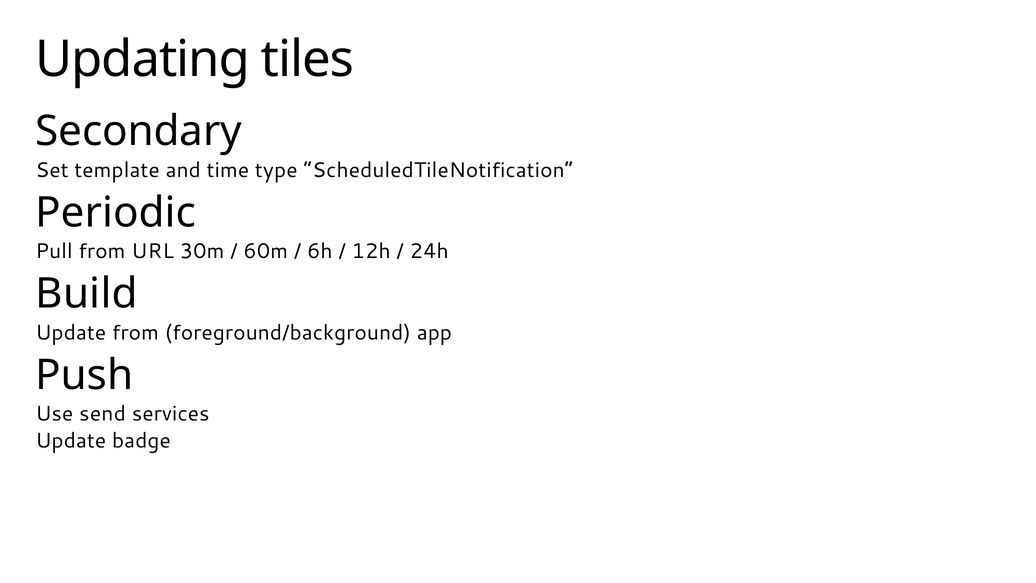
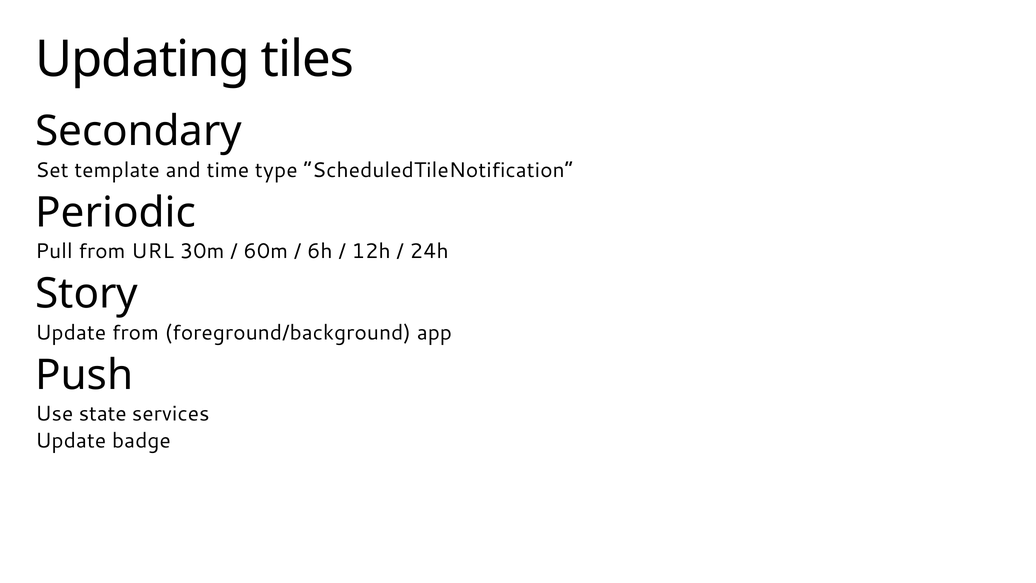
Build: Build -> Story
send: send -> state
